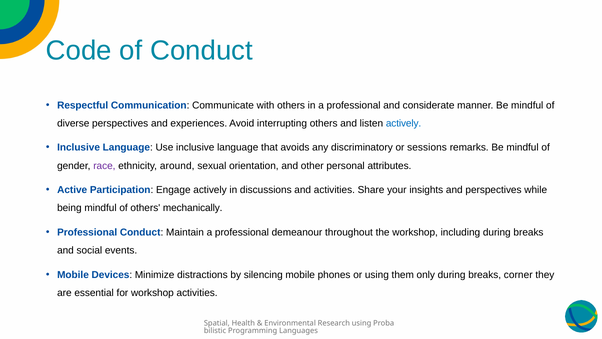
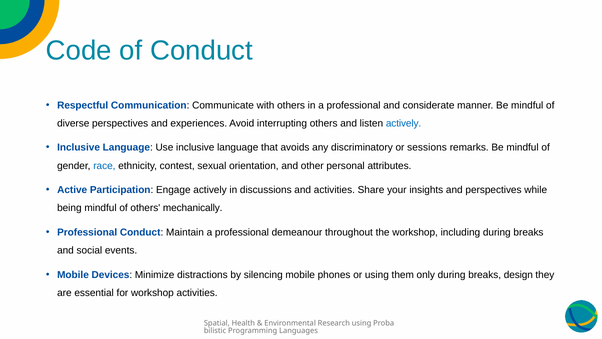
race colour: purple -> blue
around: around -> contest
corner: corner -> design
